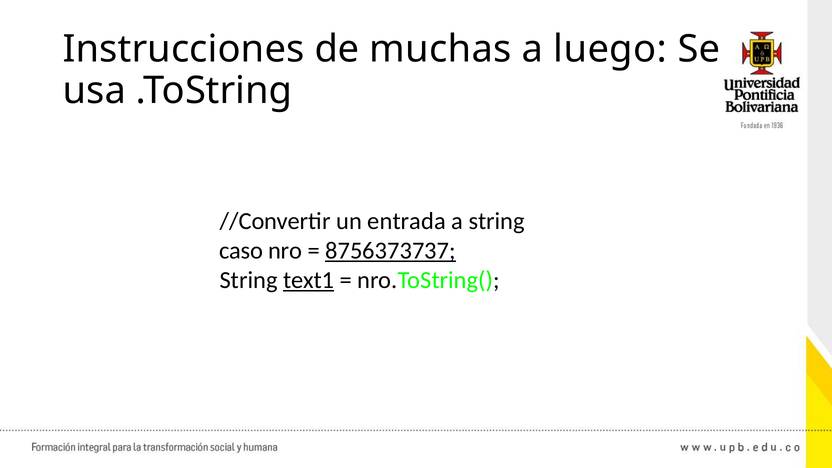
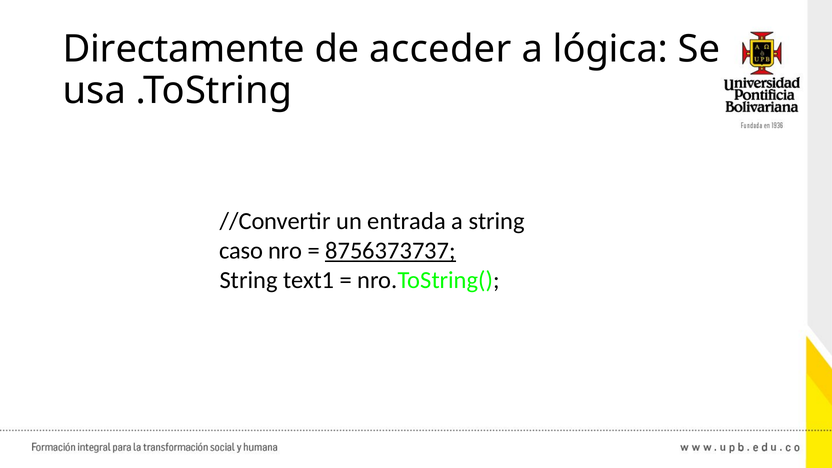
Instrucciones: Instrucciones -> Directamente
muchas: muchas -> acceder
luego: luego -> lógica
text1 underline: present -> none
